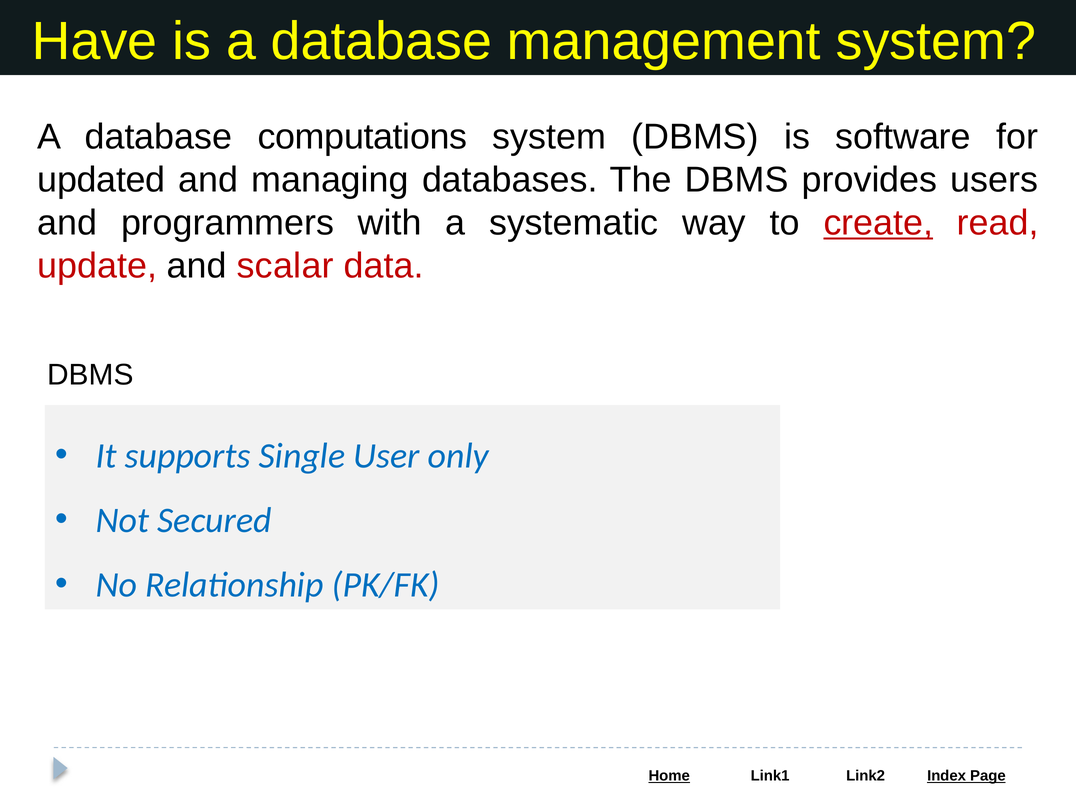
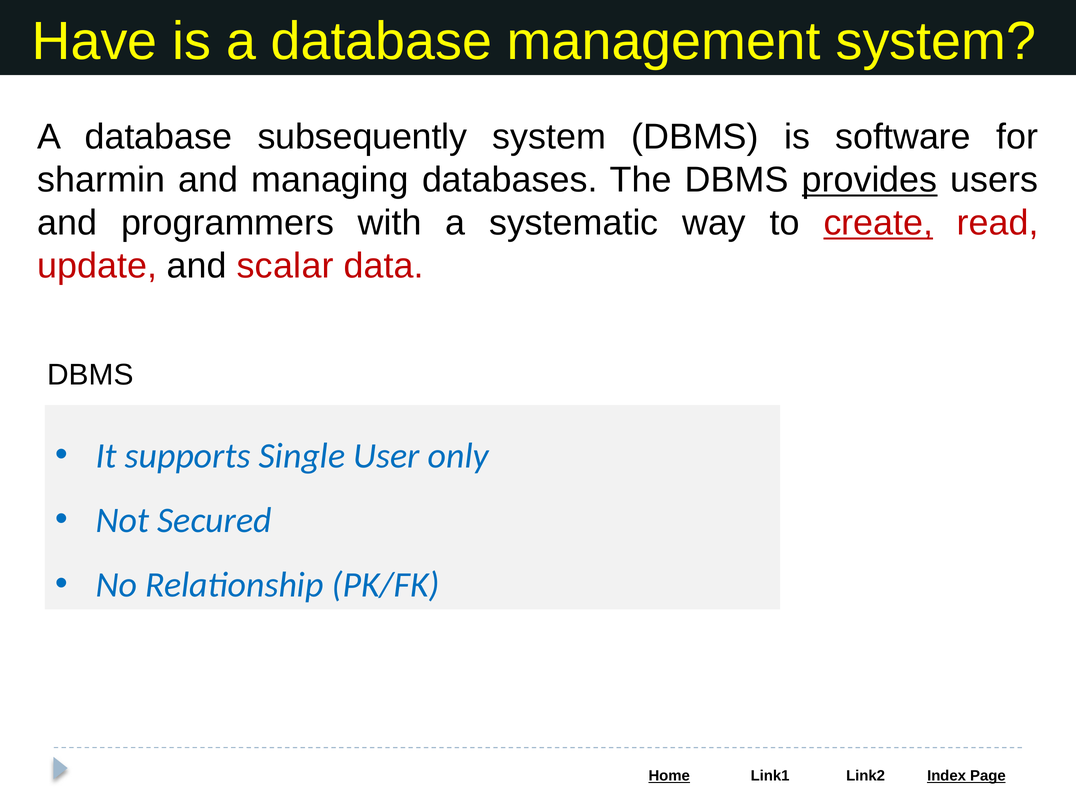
computations: computations -> subsequently
updated: updated -> sharmin
provides underline: none -> present
